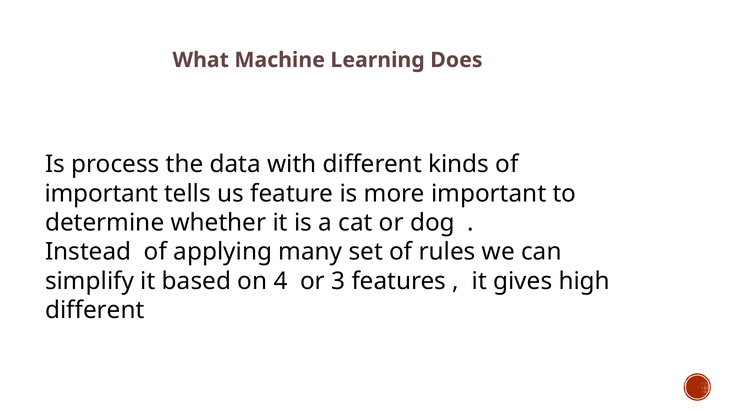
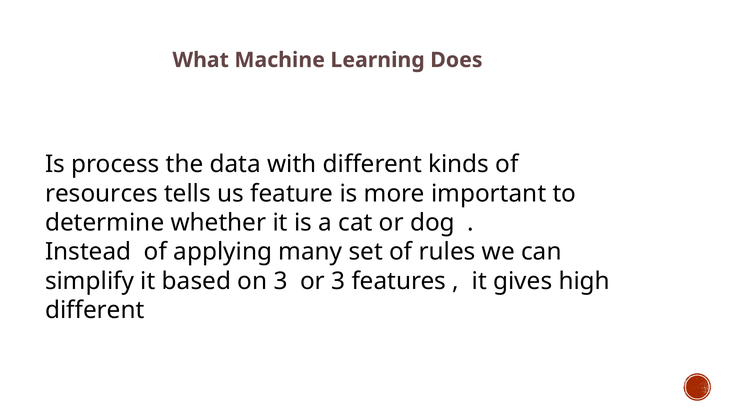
important at (102, 194): important -> resources
on 4: 4 -> 3
